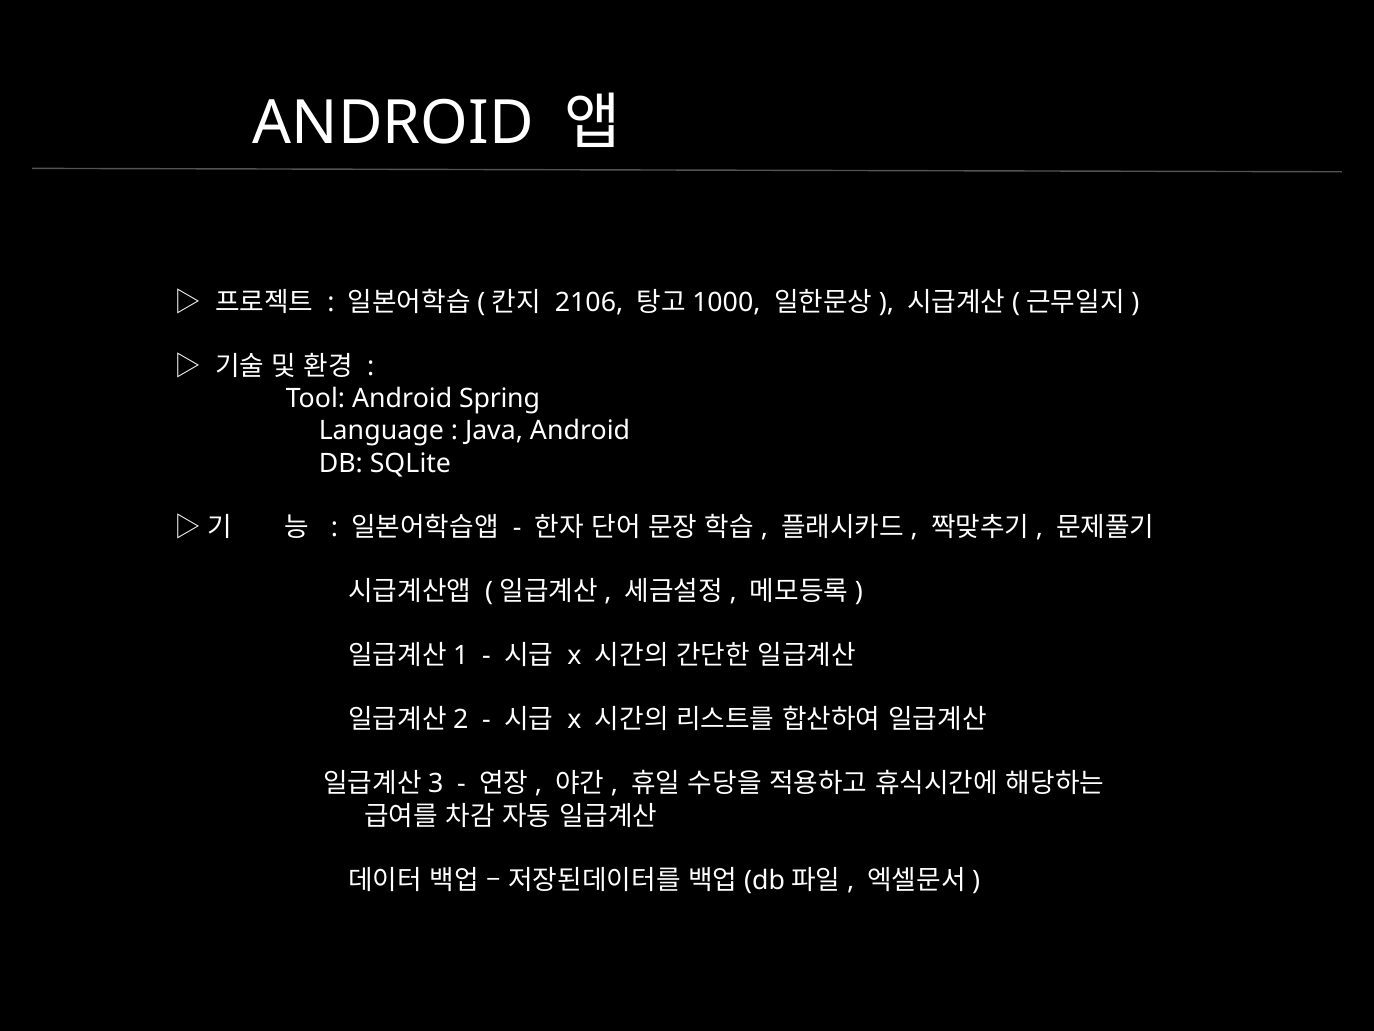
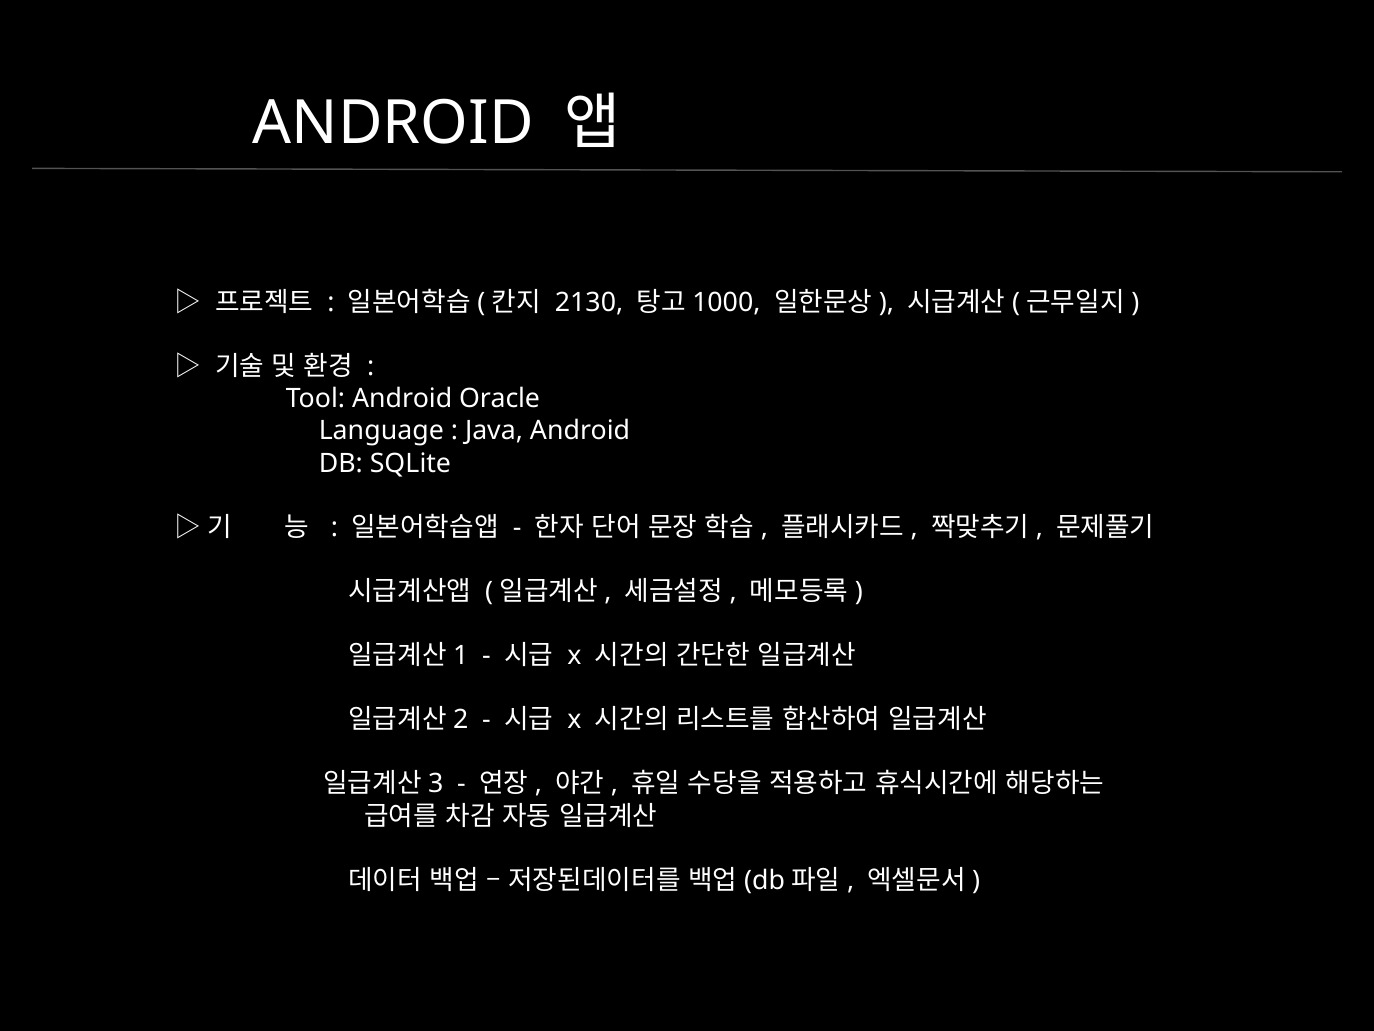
2106: 2106 -> 2130
Spring: Spring -> Oracle
